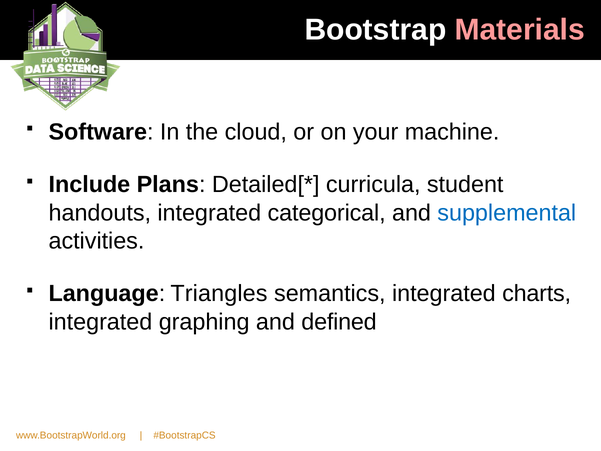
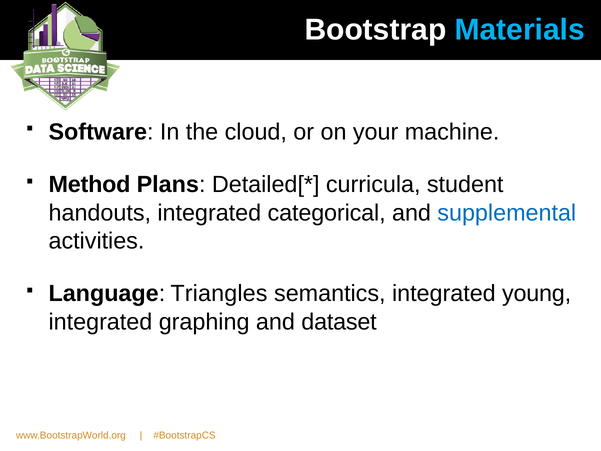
Materials colour: pink -> light blue
Include: Include -> Method
charts: charts -> young
defined: defined -> dataset
